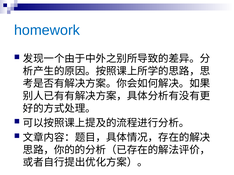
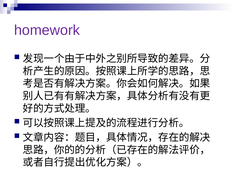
homework colour: blue -> purple
